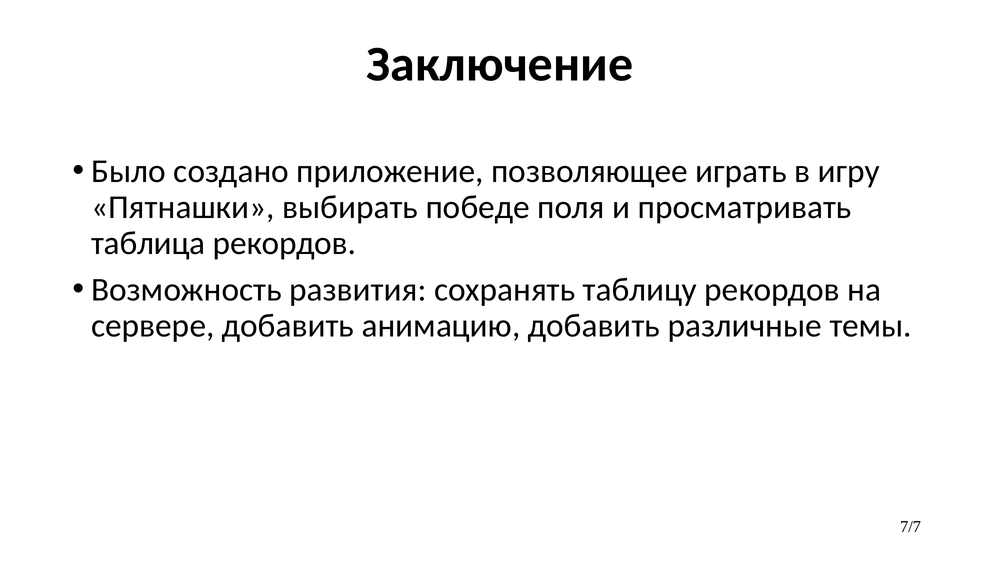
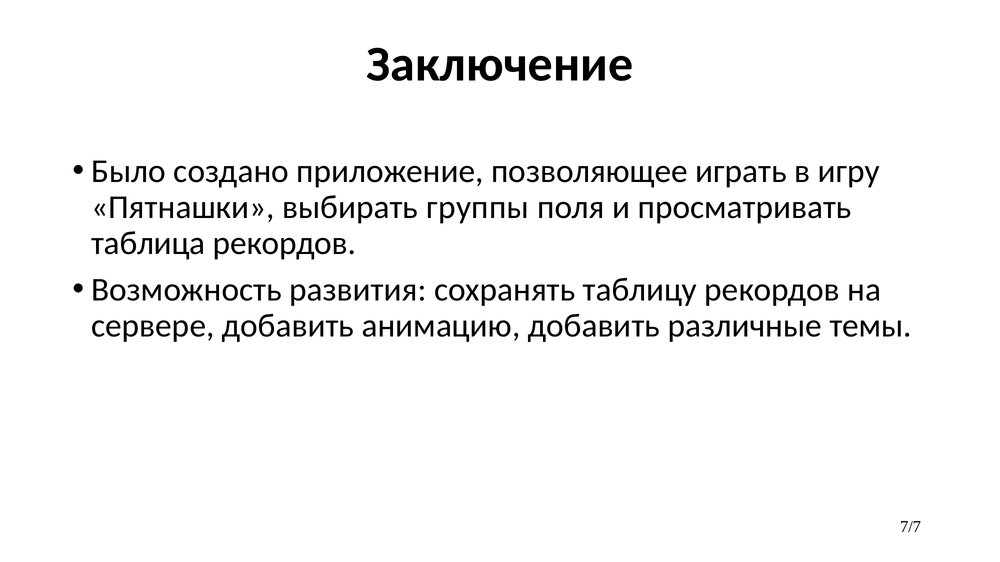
победе: победе -> группы
